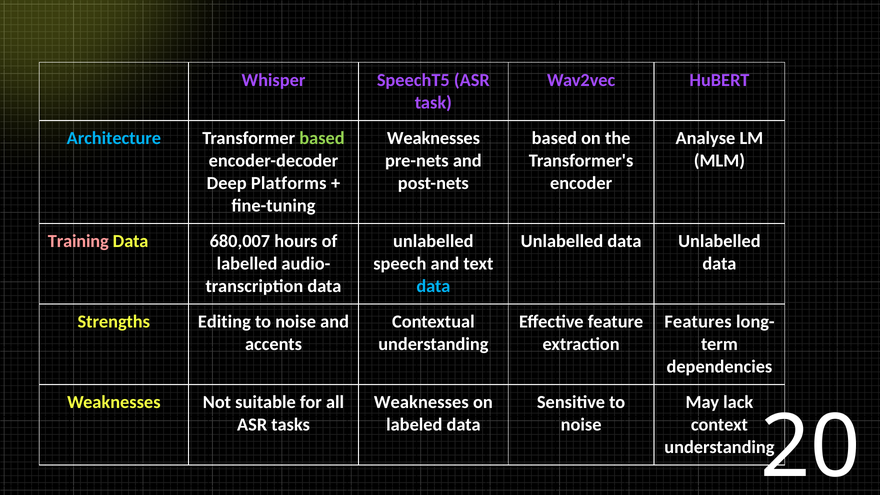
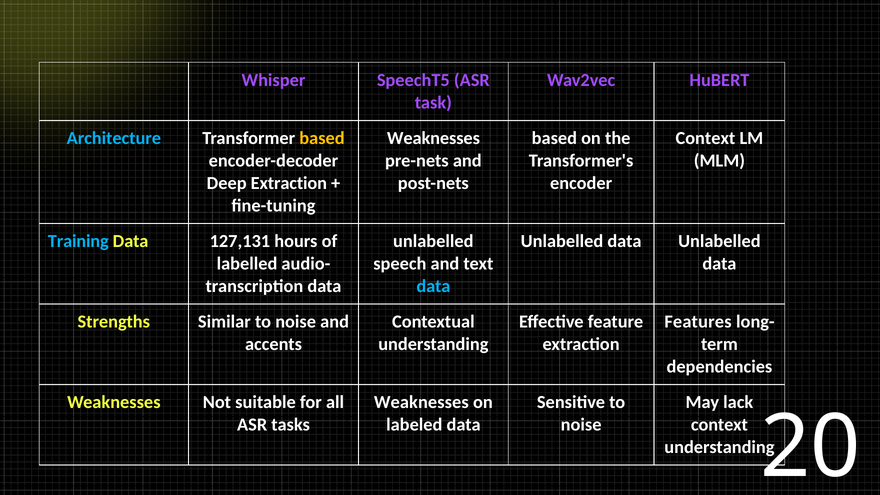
based at (322, 138) colour: light green -> yellow
Analyse at (705, 138): Analyse -> Context
Deep Platforms: Platforms -> Extraction
Training colour: pink -> light blue
680,007: 680,007 -> 127,131
Editing: Editing -> Similar
